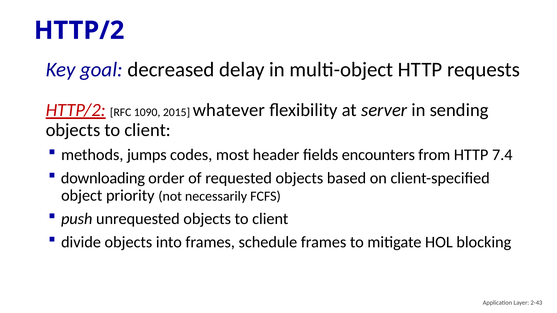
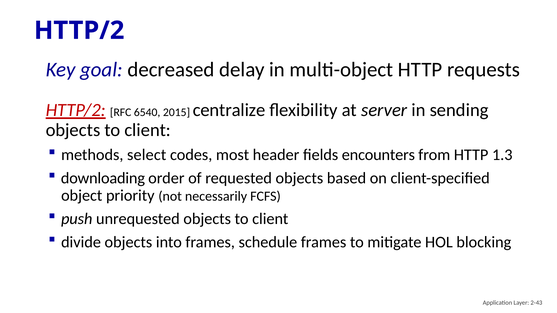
1090: 1090 -> 6540
whatever: whatever -> centralize
jumps: jumps -> select
7.4: 7.4 -> 1.3
